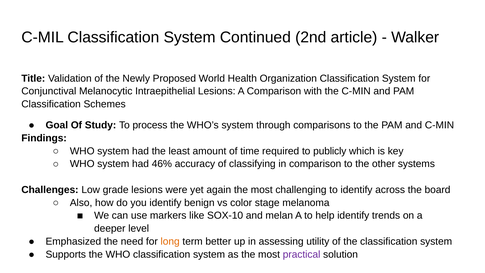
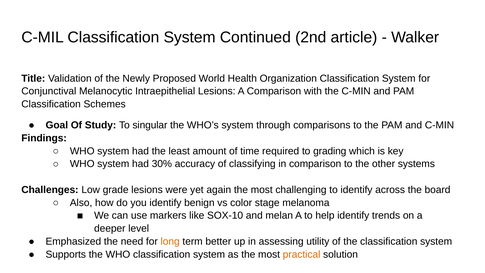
process: process -> singular
publicly: publicly -> grading
46%: 46% -> 30%
practical colour: purple -> orange
